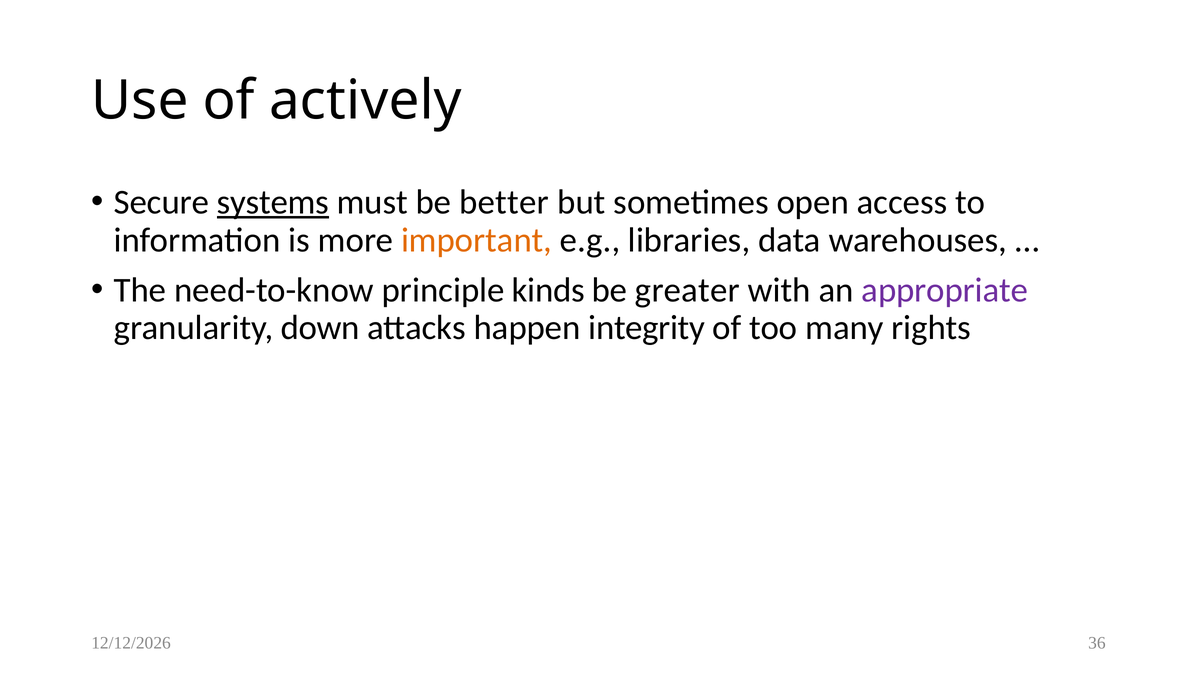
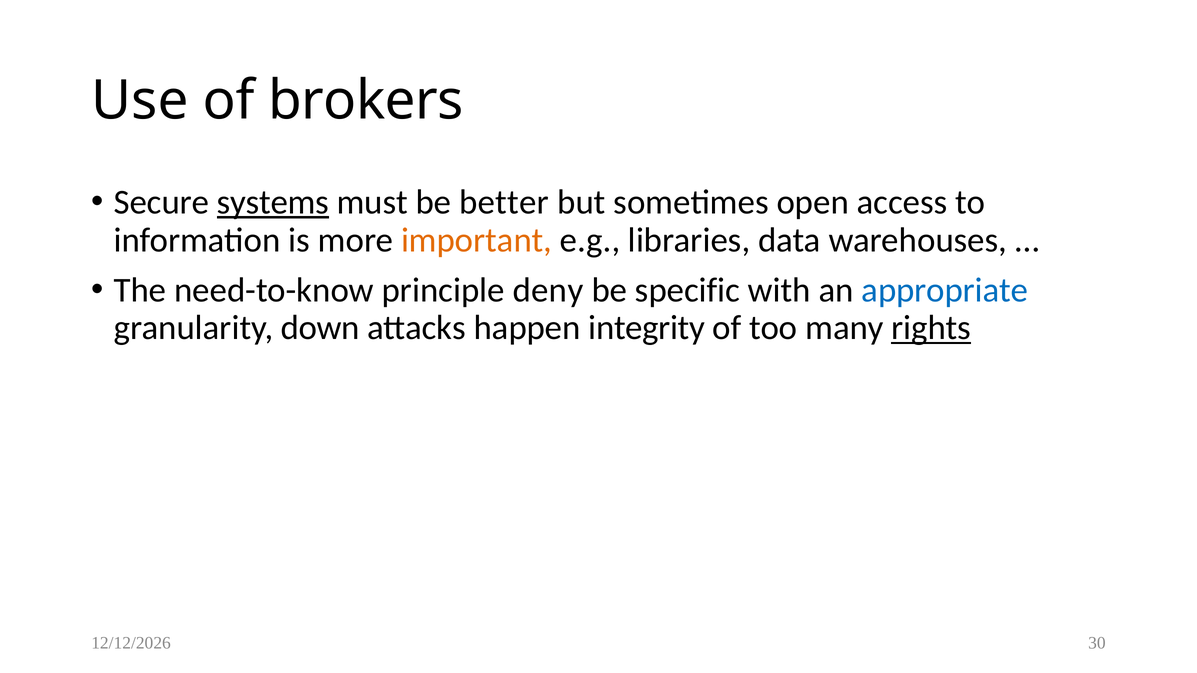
actively: actively -> brokers
kinds: kinds -> deny
greater: greater -> specific
appropriate colour: purple -> blue
rights underline: none -> present
36: 36 -> 30
